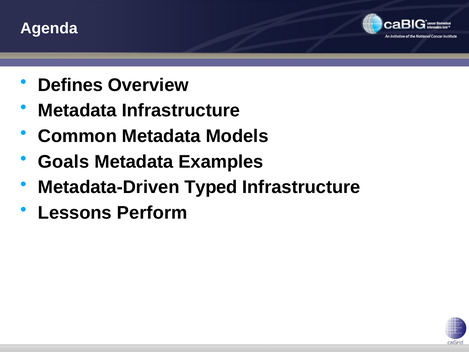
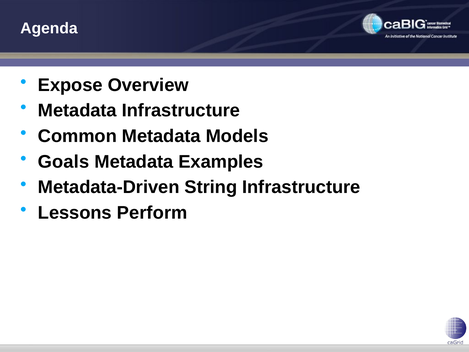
Defines: Defines -> Expose
Typed: Typed -> String
